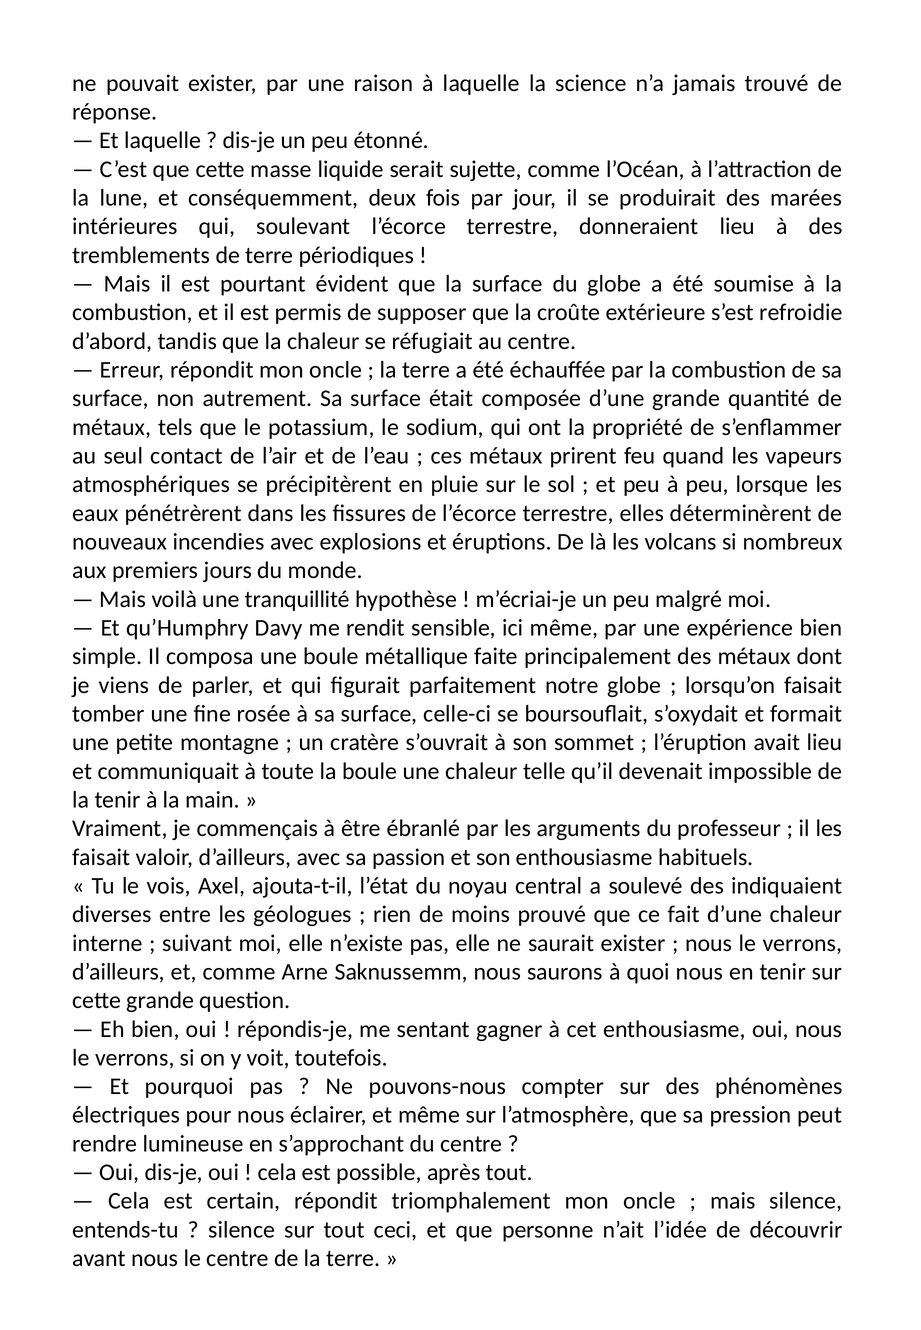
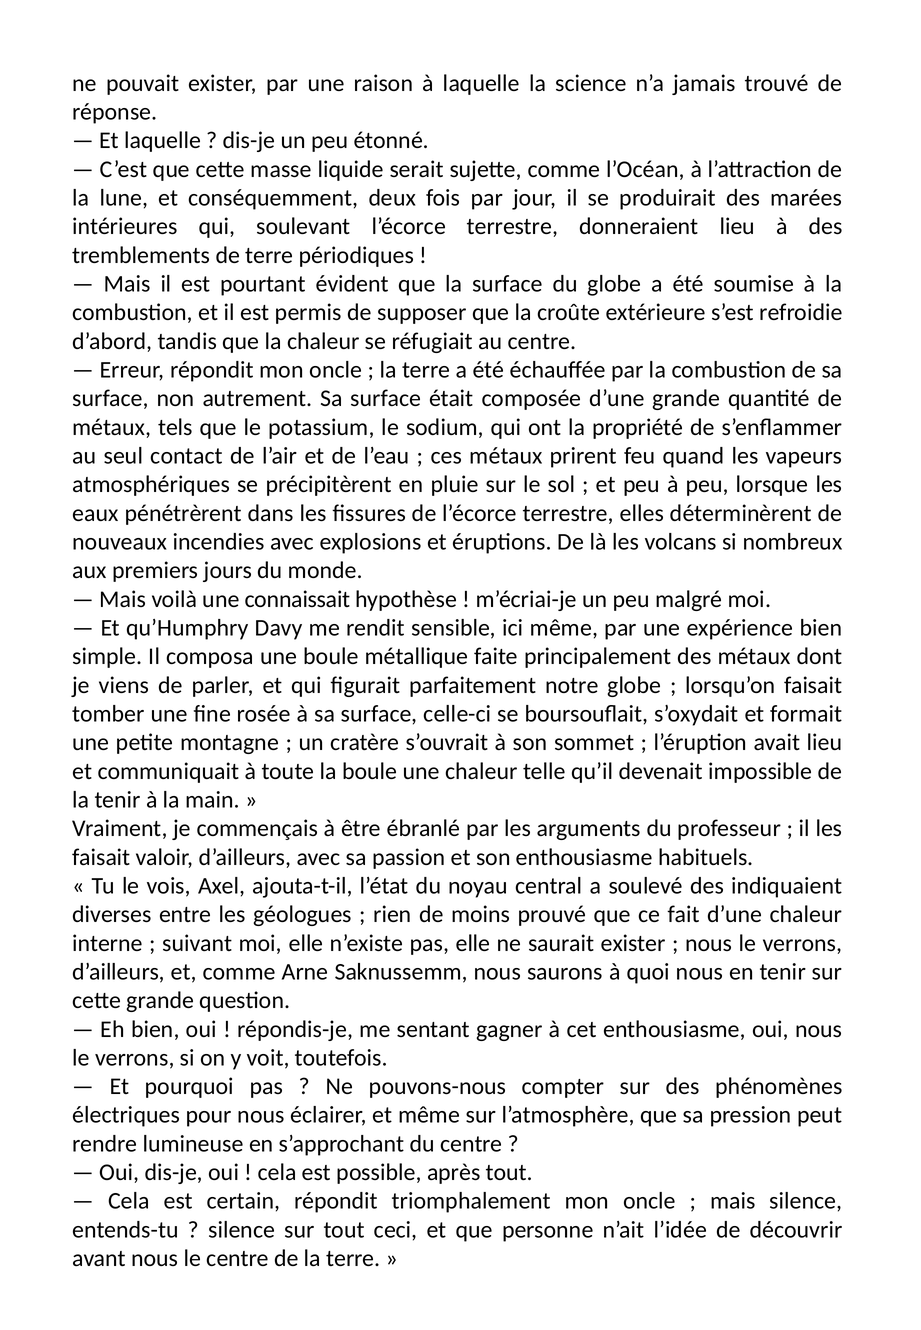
tranquillité: tranquillité -> connaissait
